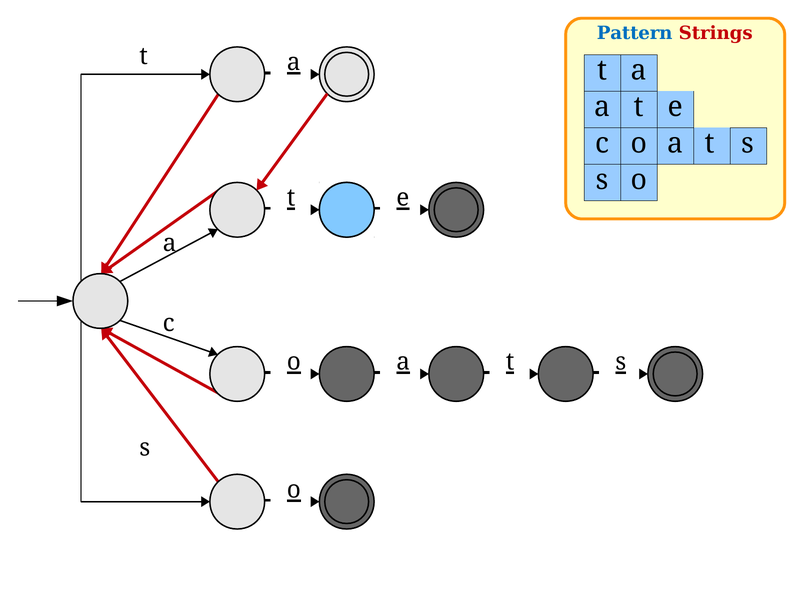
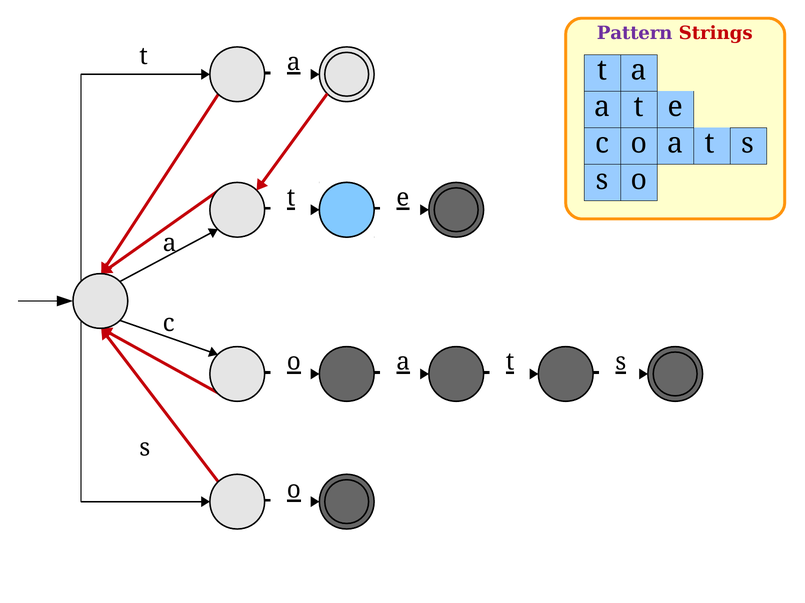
Pattern colour: blue -> purple
